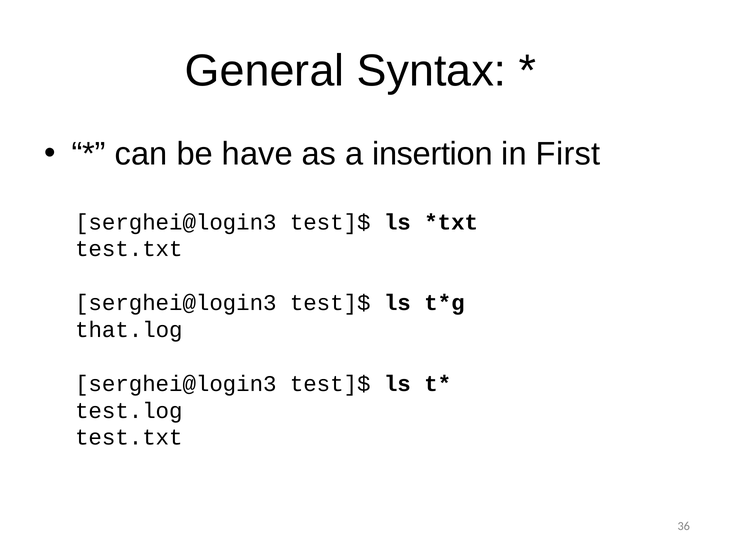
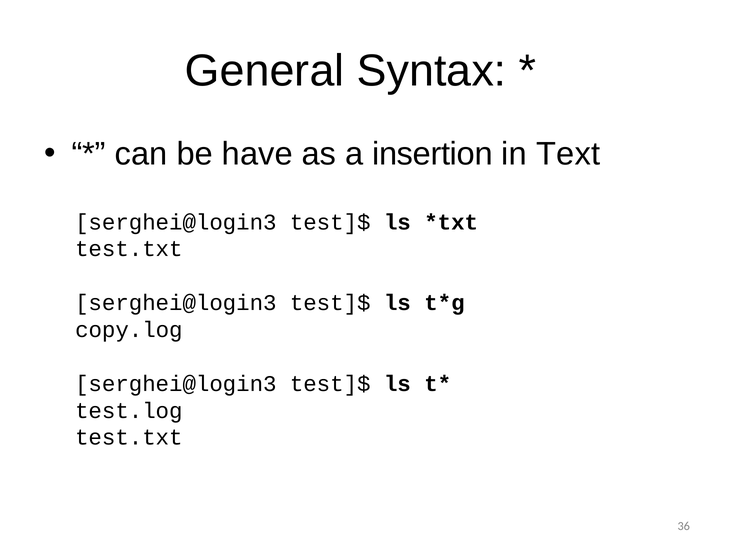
First: First -> Text
that.log: that.log -> copy.log
